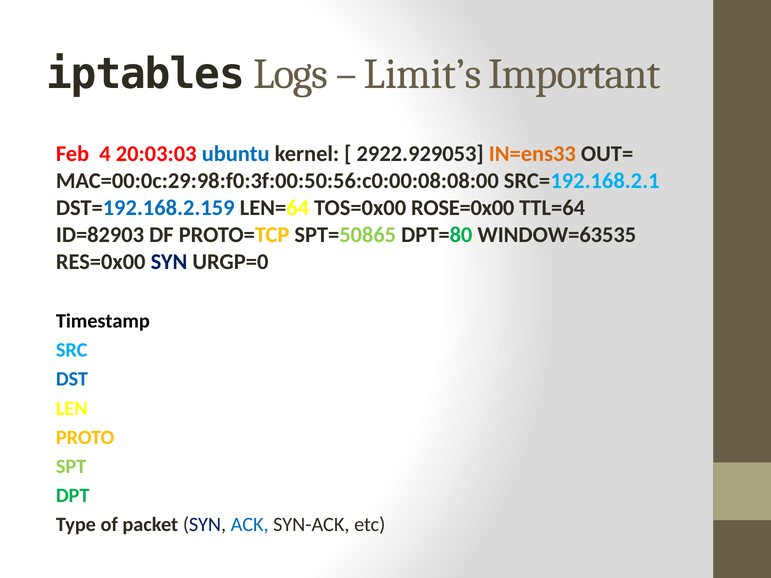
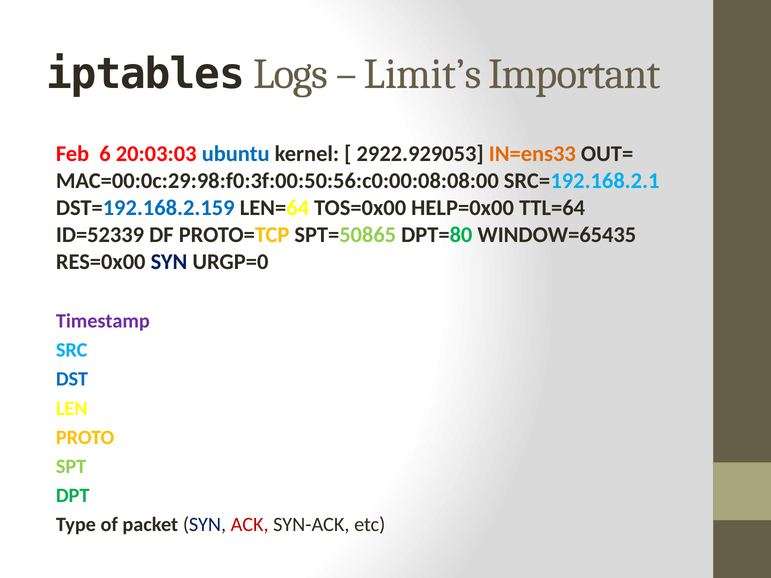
4: 4 -> 6
ROSE=0x00: ROSE=0x00 -> HELP=0x00
ID=82903: ID=82903 -> ID=52339
WINDOW=63535: WINDOW=63535 -> WINDOW=65435
Timestamp colour: black -> purple
ACK colour: blue -> red
